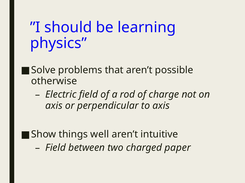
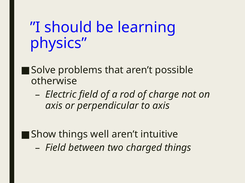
charged paper: paper -> things
